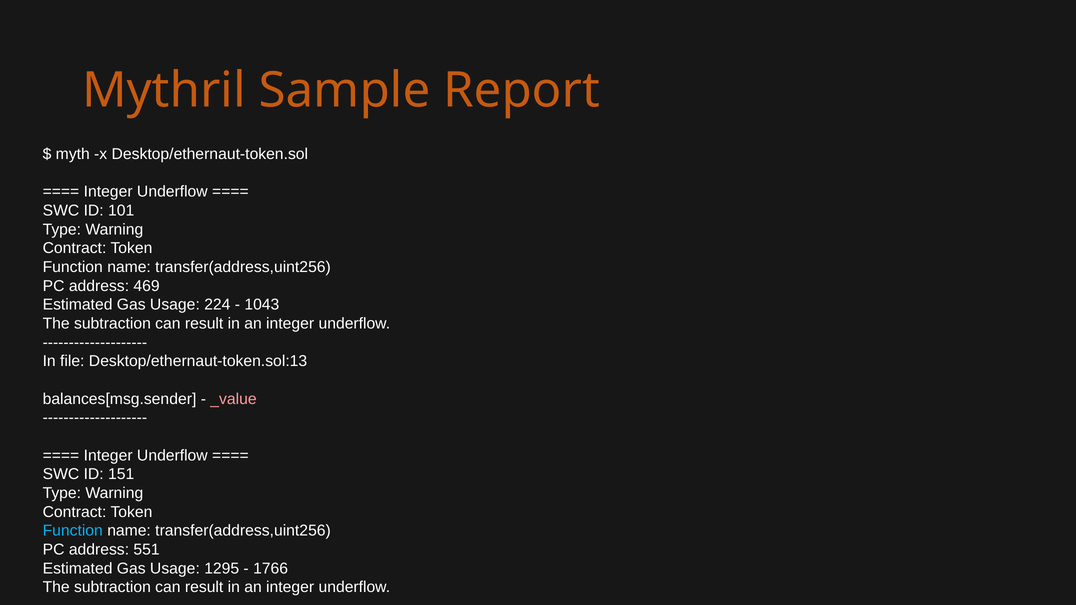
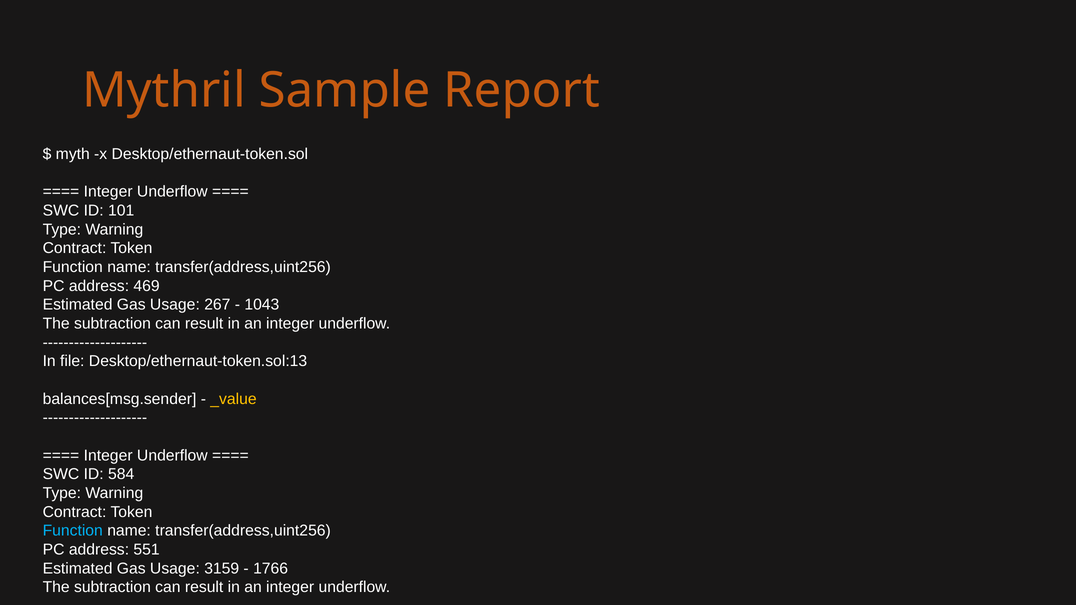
224: 224 -> 267
_value colour: pink -> yellow
151: 151 -> 584
1295: 1295 -> 3159
